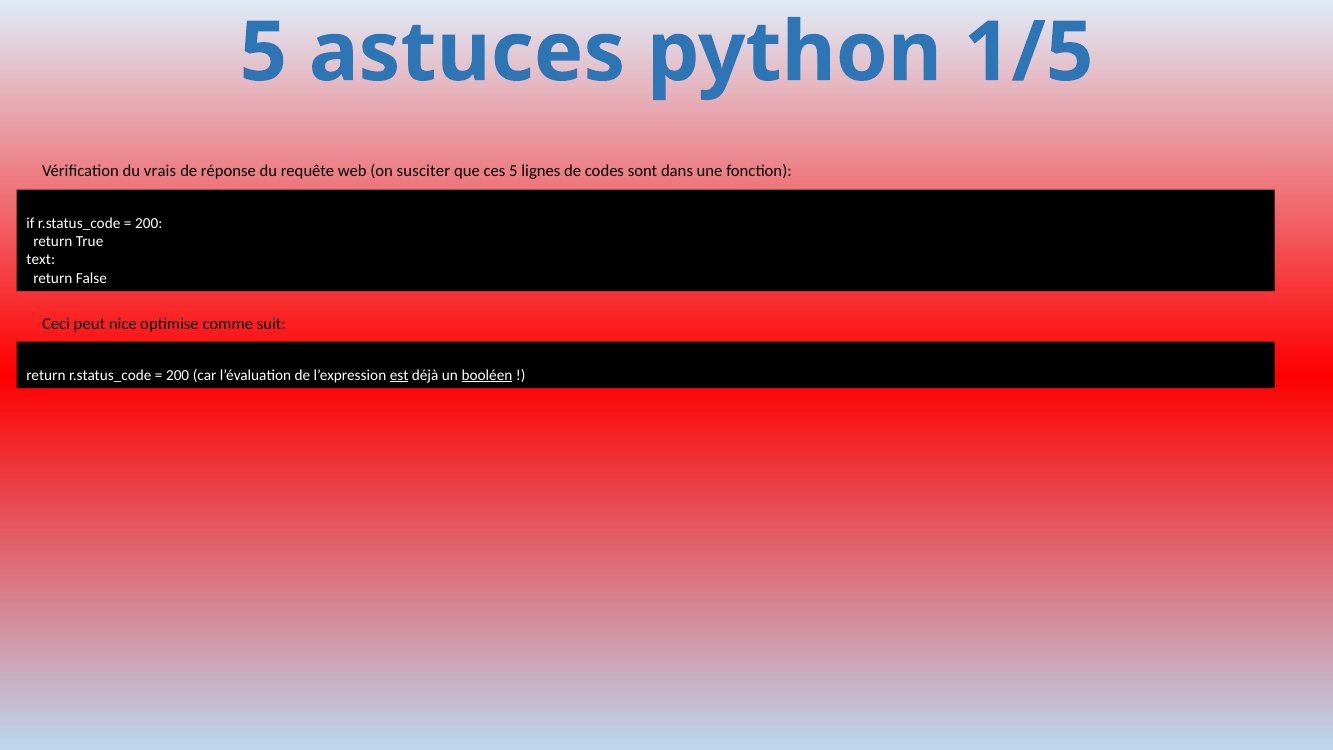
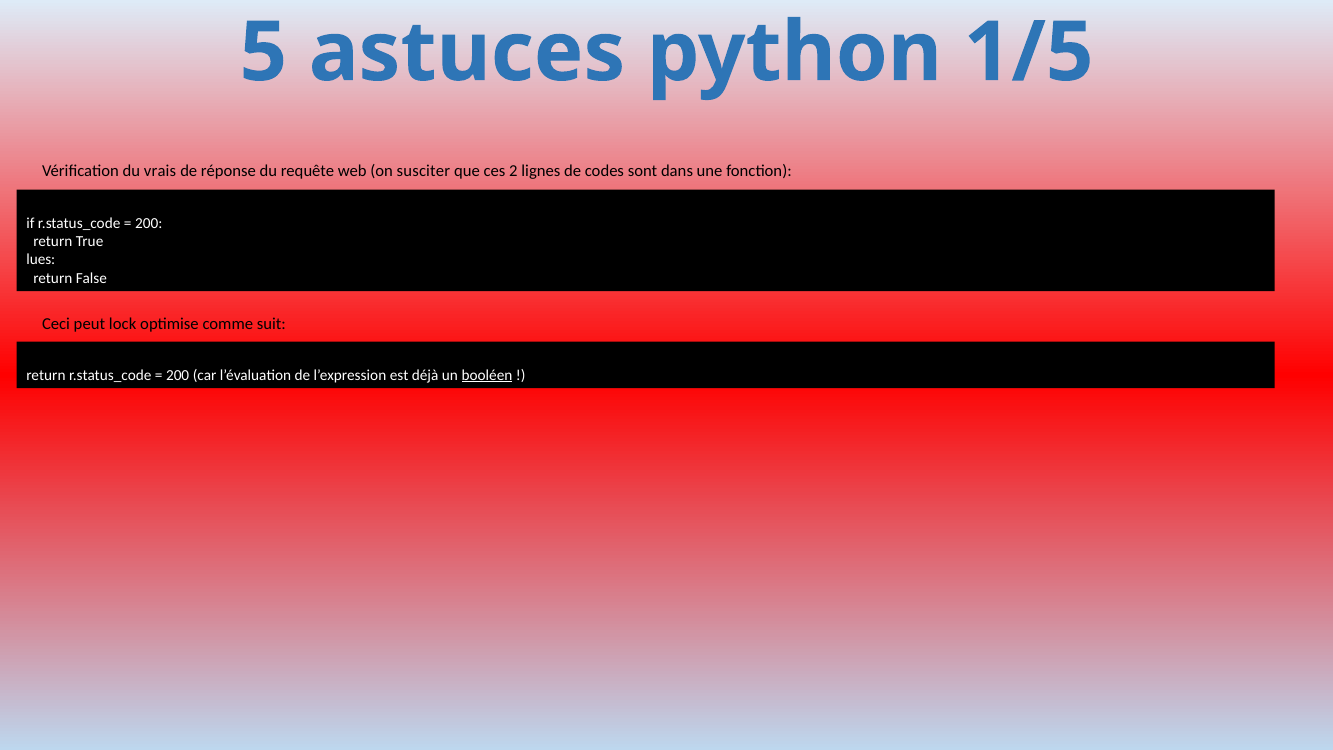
ces 5: 5 -> 2
text: text -> lues
nice: nice -> lock
est underline: present -> none
